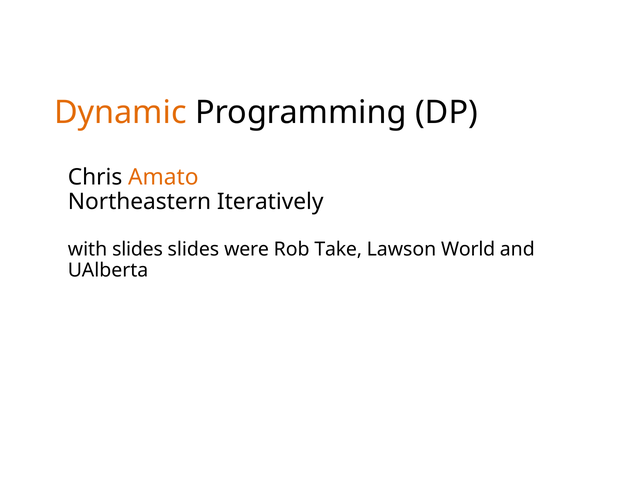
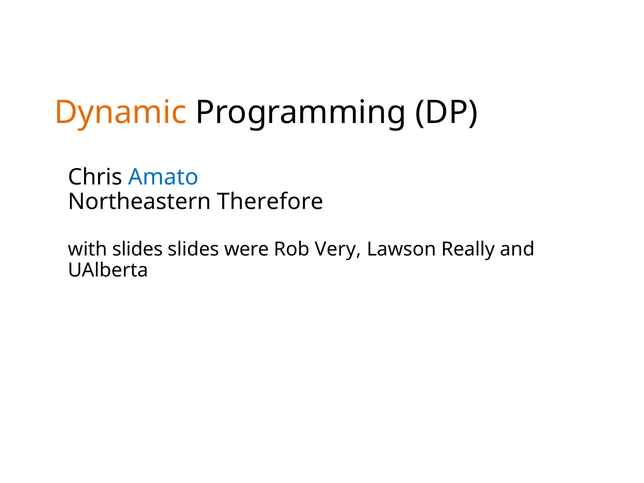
Amato colour: orange -> blue
Iteratively: Iteratively -> Therefore
Take: Take -> Very
World: World -> Really
